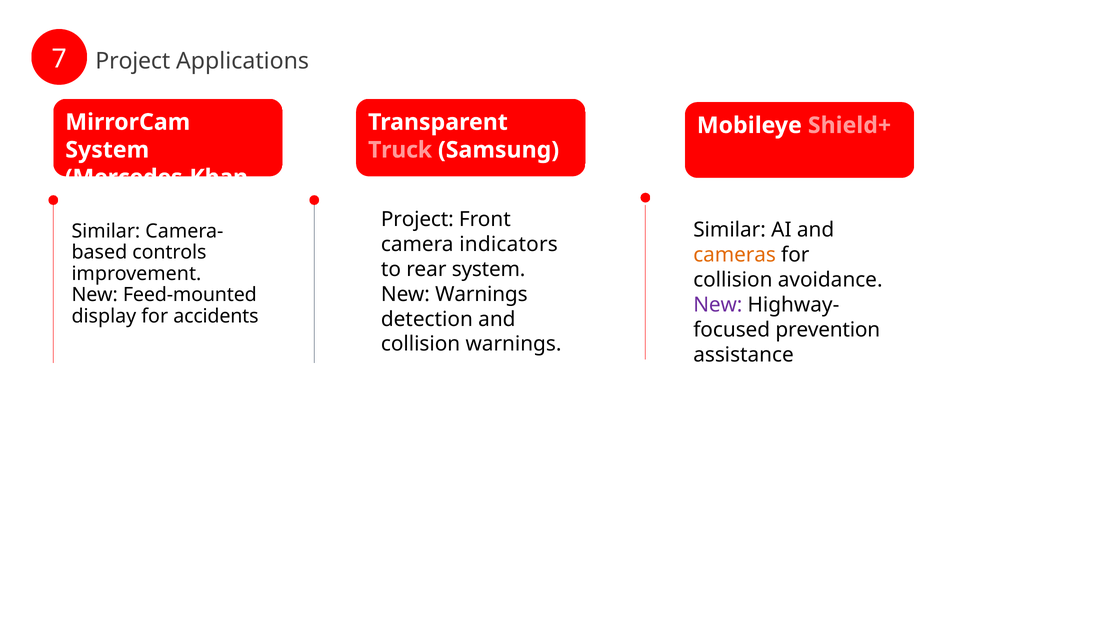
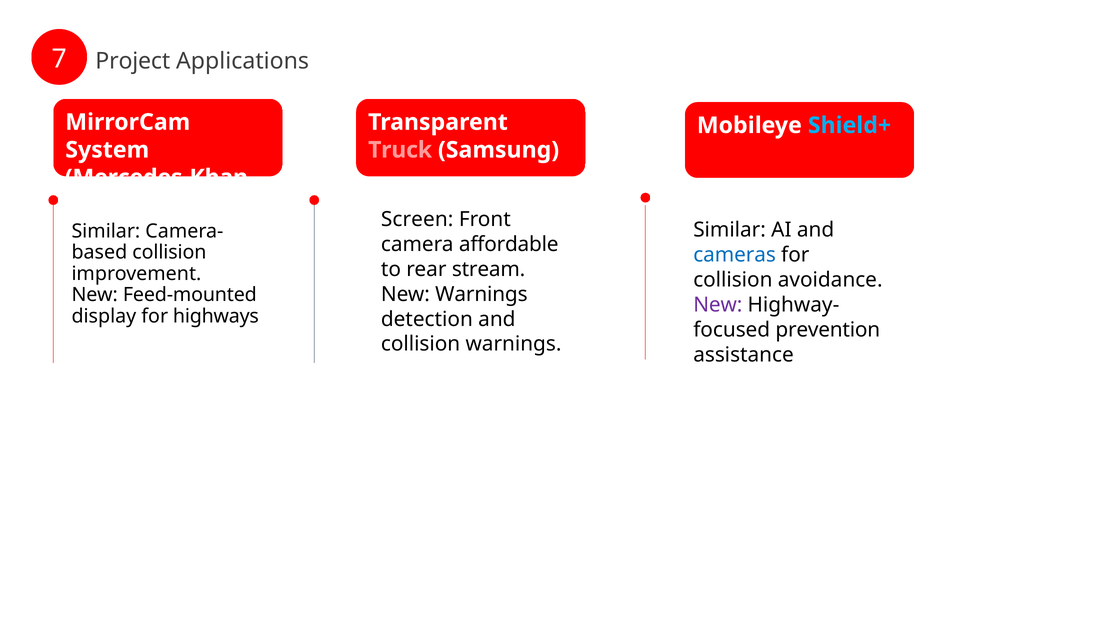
Shield+ colour: pink -> light blue
Project at (417, 219): Project -> Screen
indicators: indicators -> affordable
controls at (169, 252): controls -> collision
cameras colour: orange -> blue
rear system: system -> stream
accidents: accidents -> highways
